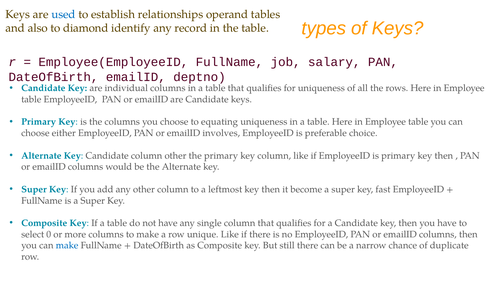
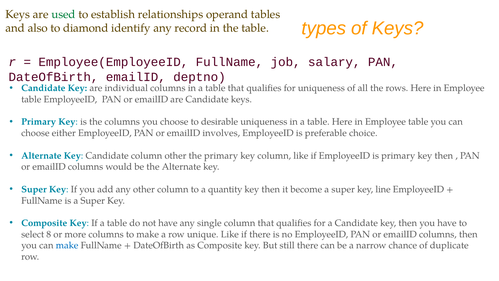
used colour: blue -> green
equating: equating -> desirable
leftmost: leftmost -> quantity
fast: fast -> line
0: 0 -> 8
